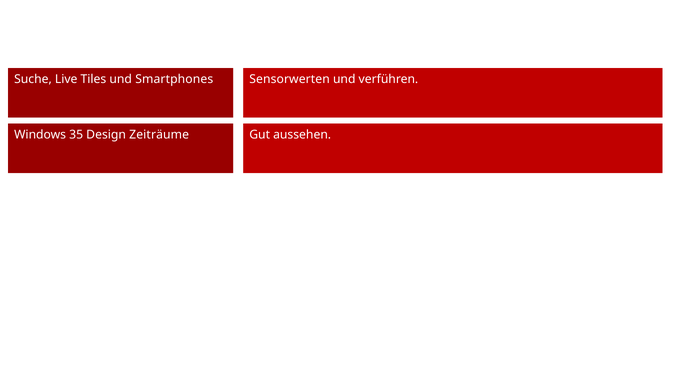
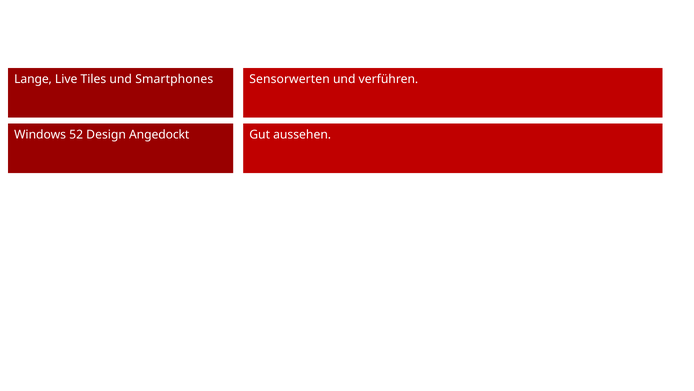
Suche: Suche -> Lange
35: 35 -> 52
Zeiträume: Zeiträume -> Angedockt
